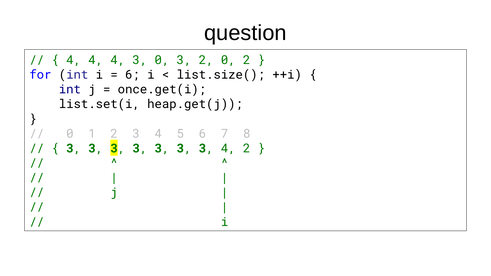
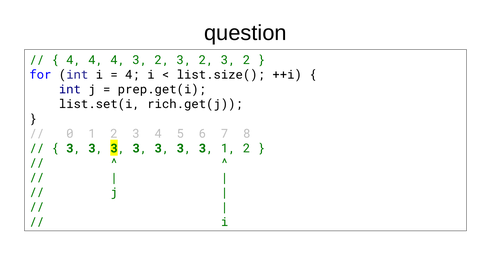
4 3 0: 0 -> 2
0 at (228, 60): 0 -> 3
6 at (132, 75): 6 -> 4
once.get(i: once.get(i -> prep.get(i
heap.get(j: heap.get(j -> rich.get(j
3 3 4: 4 -> 1
